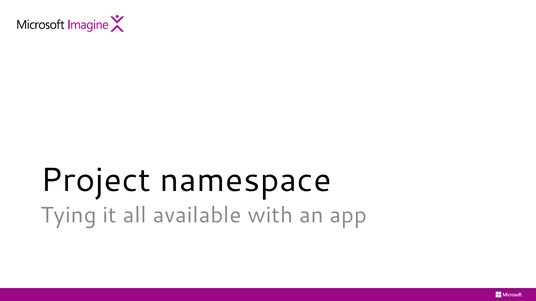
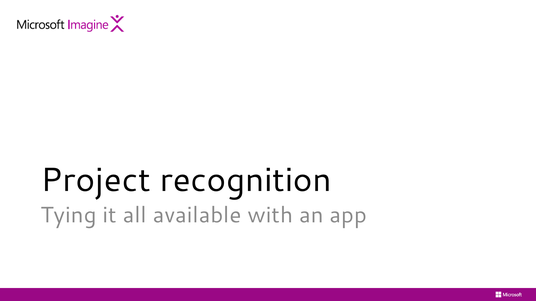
namespace: namespace -> recognition
